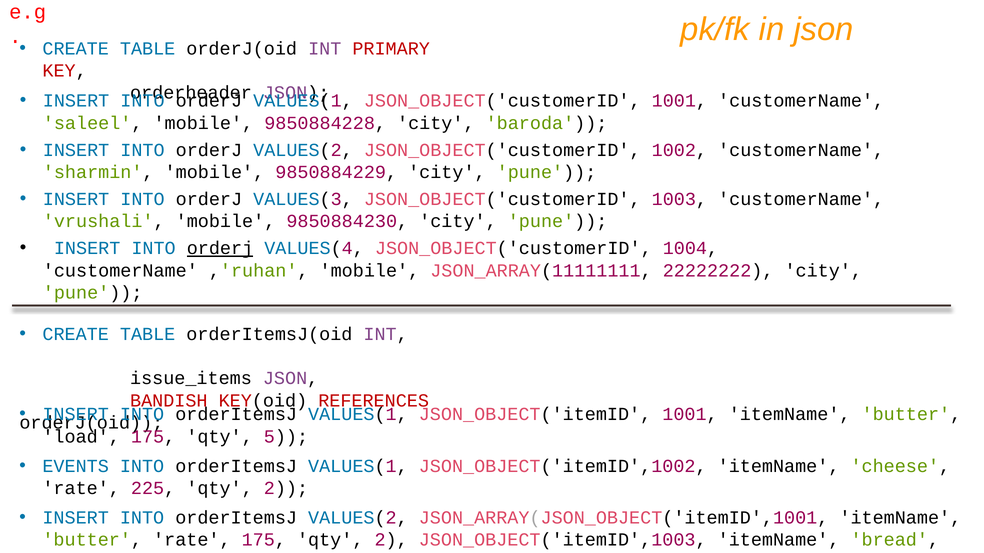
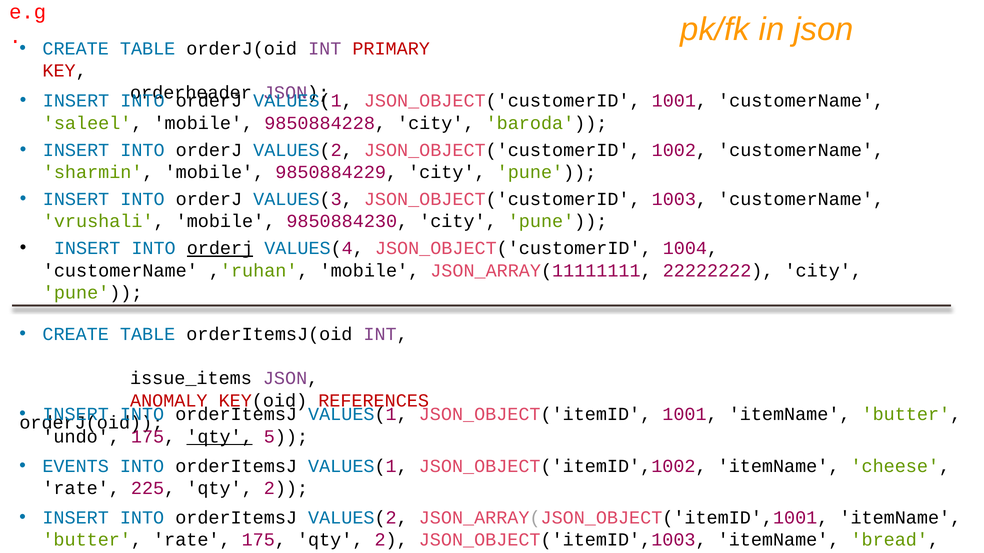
BANDISH: BANDISH -> ANOMALY
load: load -> undo
qty at (220, 437) underline: none -> present
